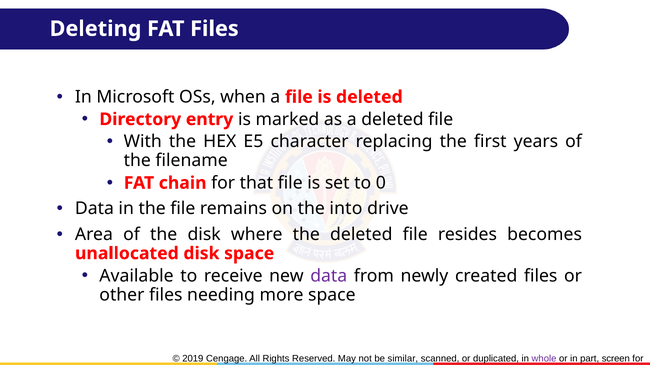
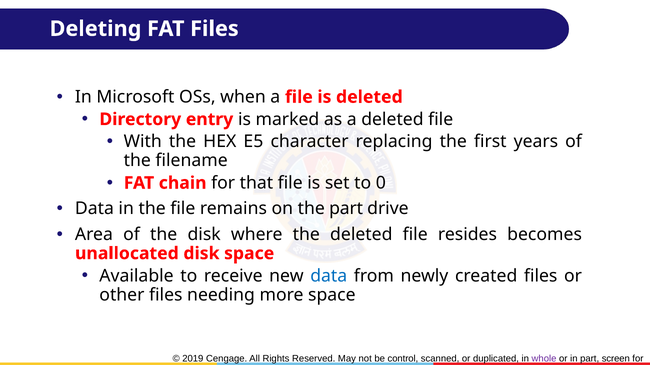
the into: into -> part
data at (329, 276) colour: purple -> blue
similar: similar -> control
